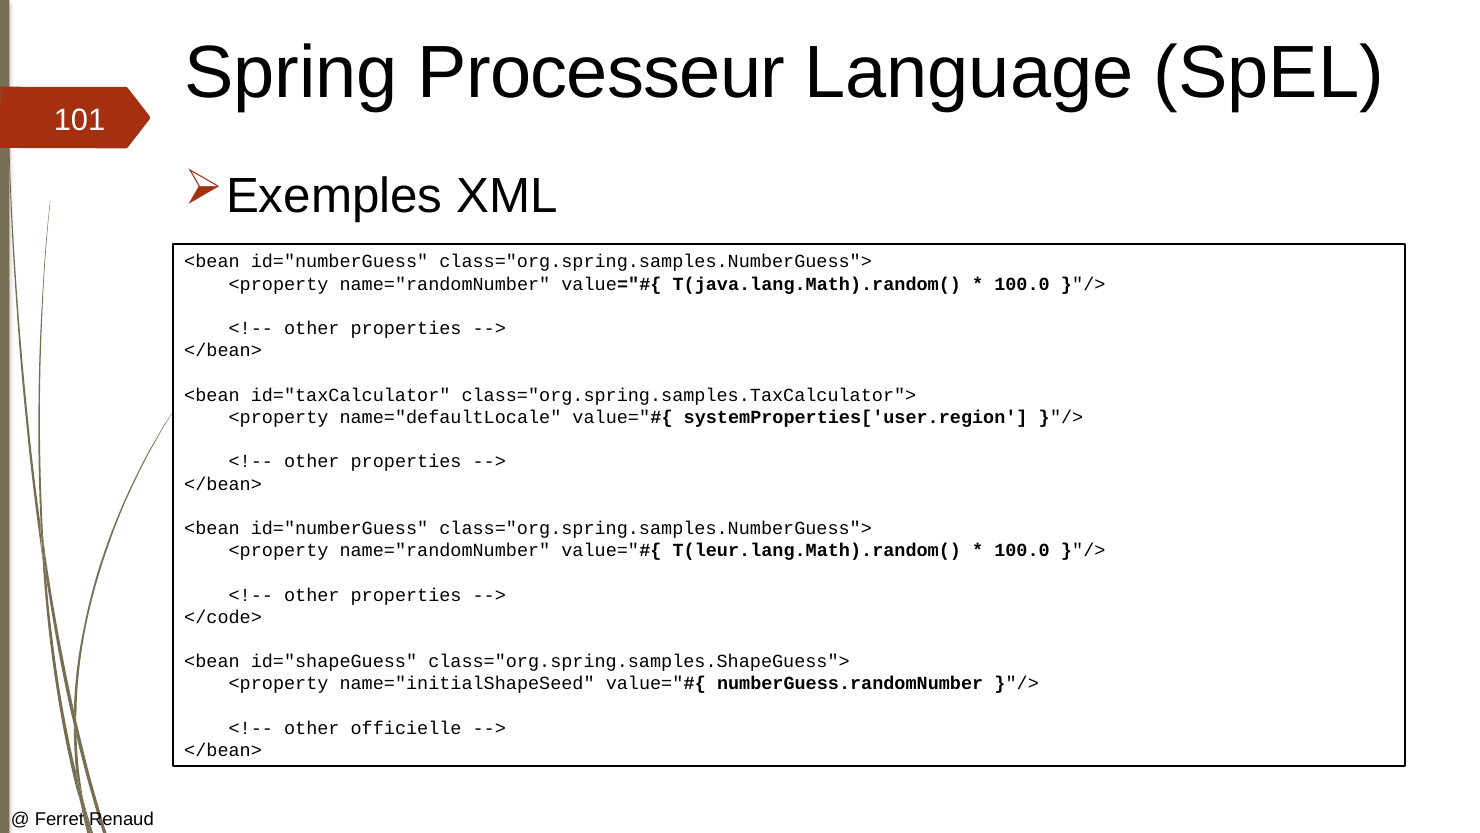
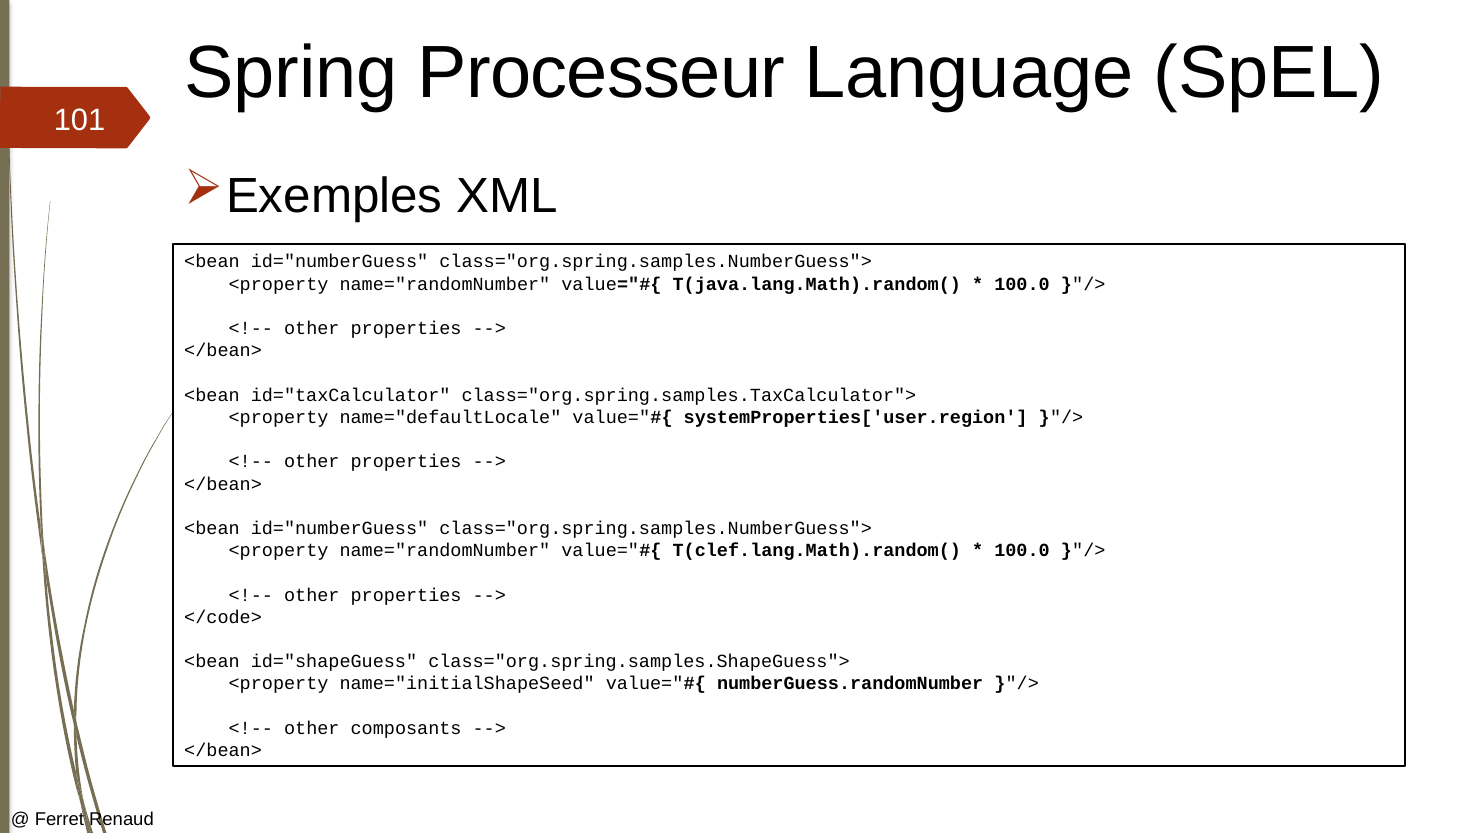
T(leur.lang.Math).random(: T(leur.lang.Math).random( -> T(clef.lang.Math).random(
officielle: officielle -> composants
